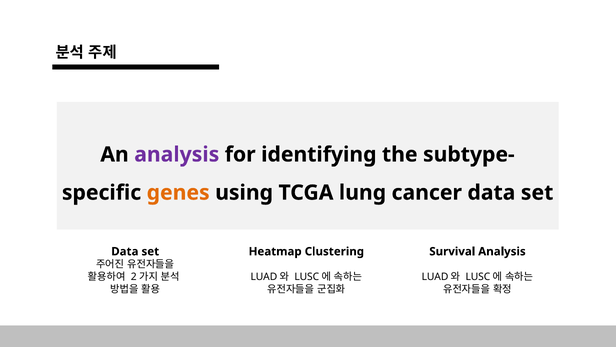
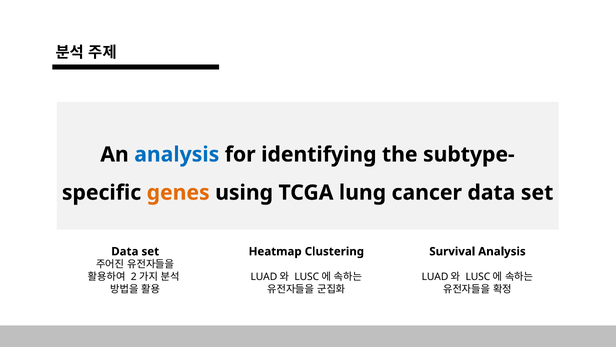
analysis at (177, 154) colour: purple -> blue
